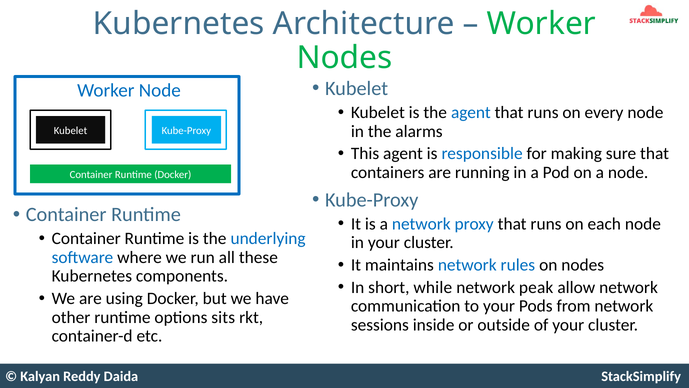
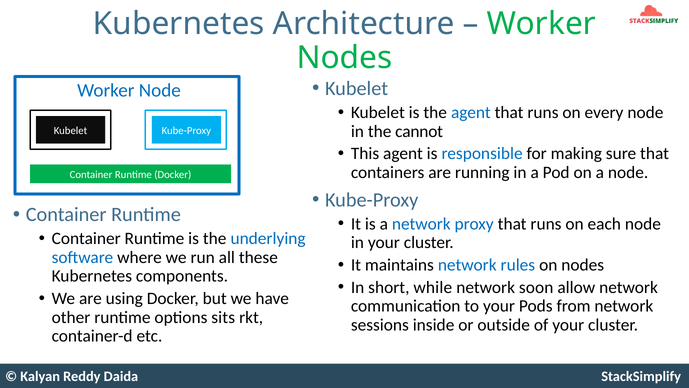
alarms: alarms -> cannot
peak: peak -> soon
